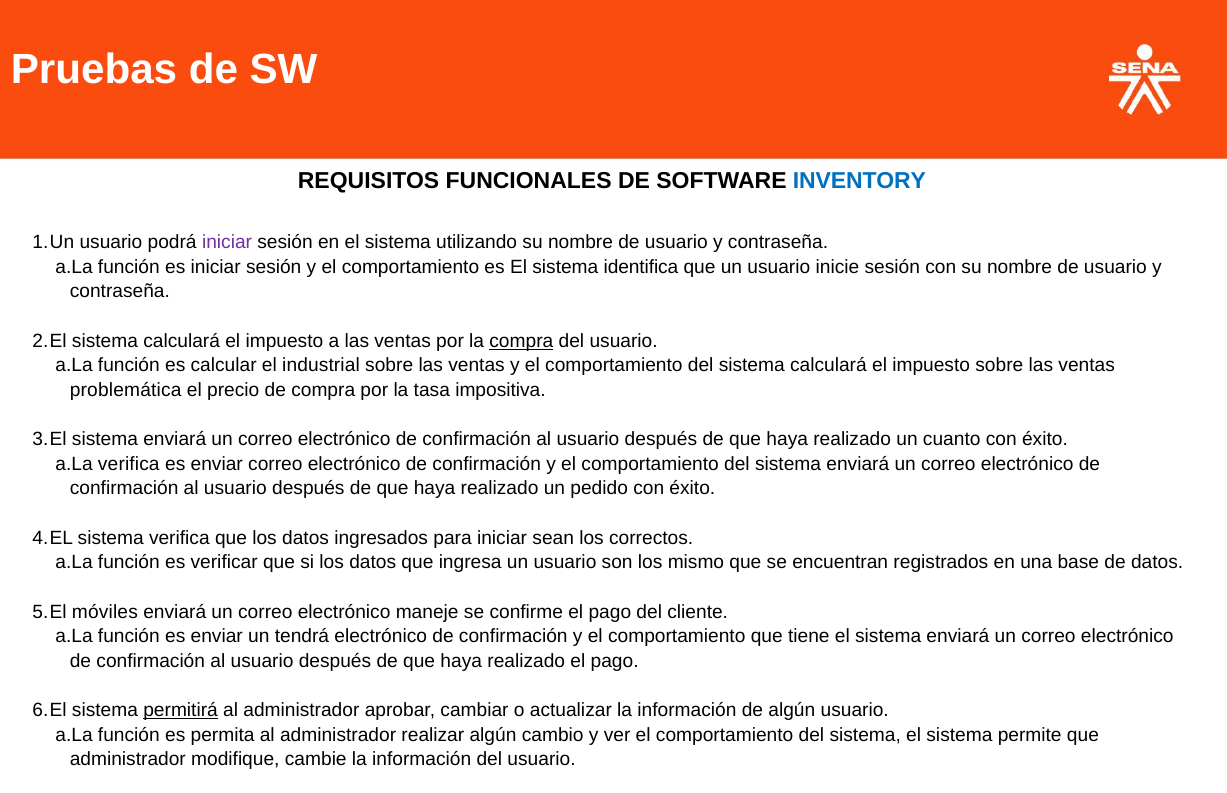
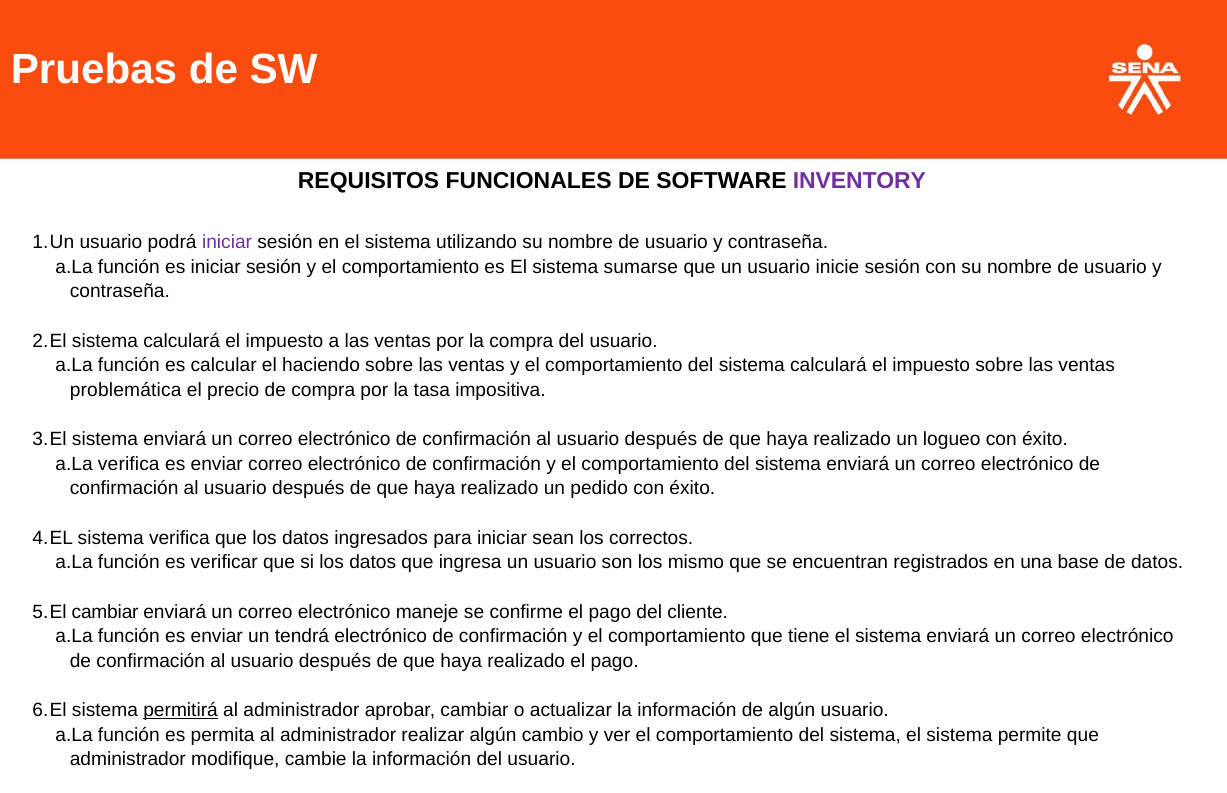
INVENTORY colour: blue -> purple
identifica: identifica -> sumarse
compra at (521, 341) underline: present -> none
industrial: industrial -> haciendo
cuanto: cuanto -> logueo
móviles at (105, 611): móviles -> cambiar
